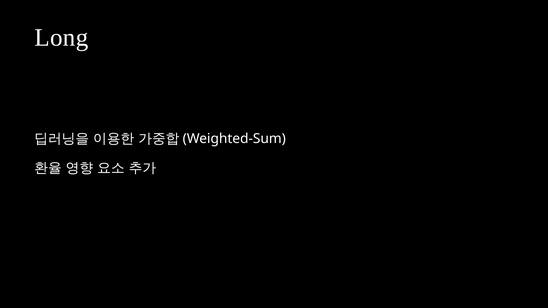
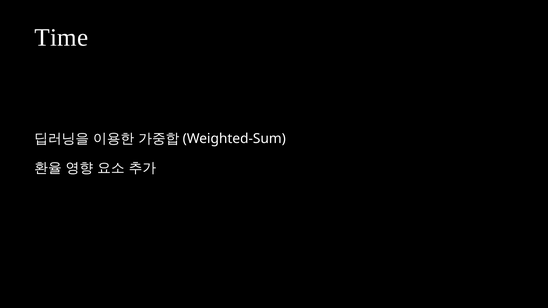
Long: Long -> Time
